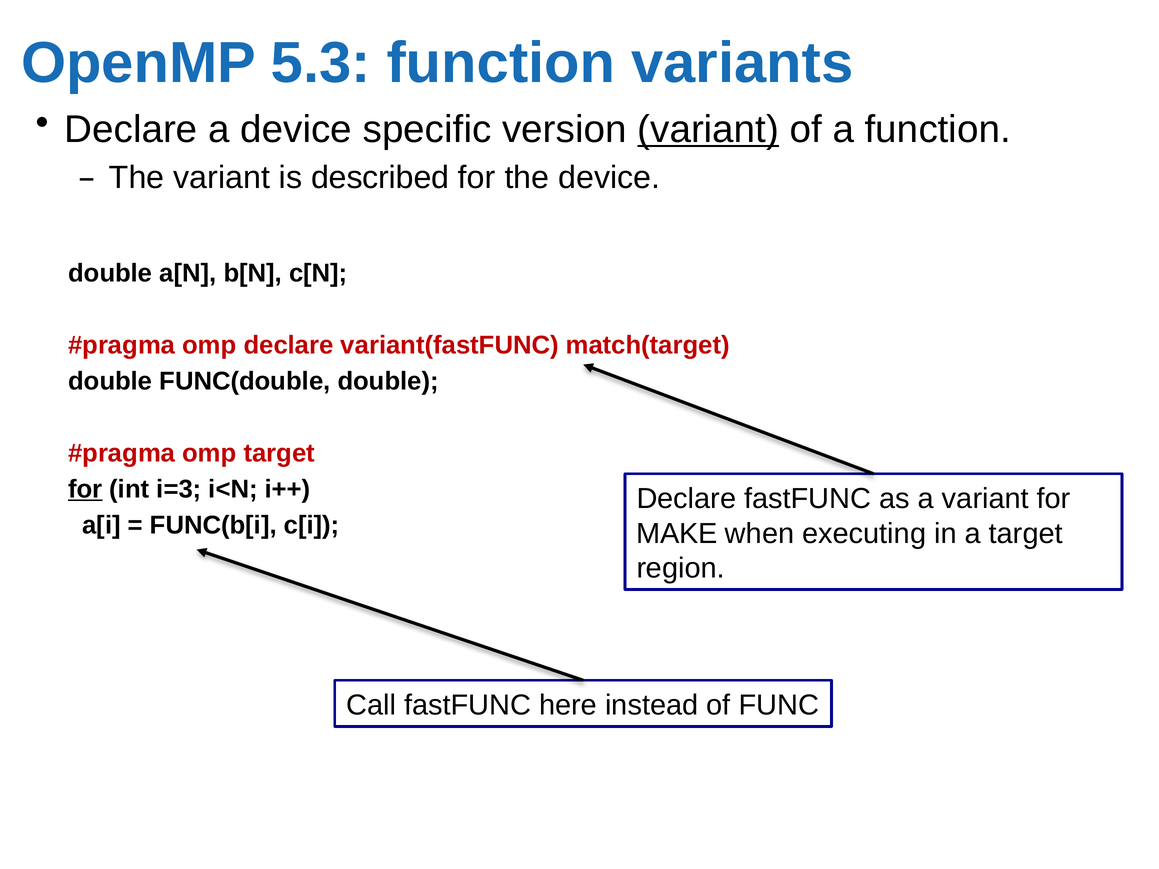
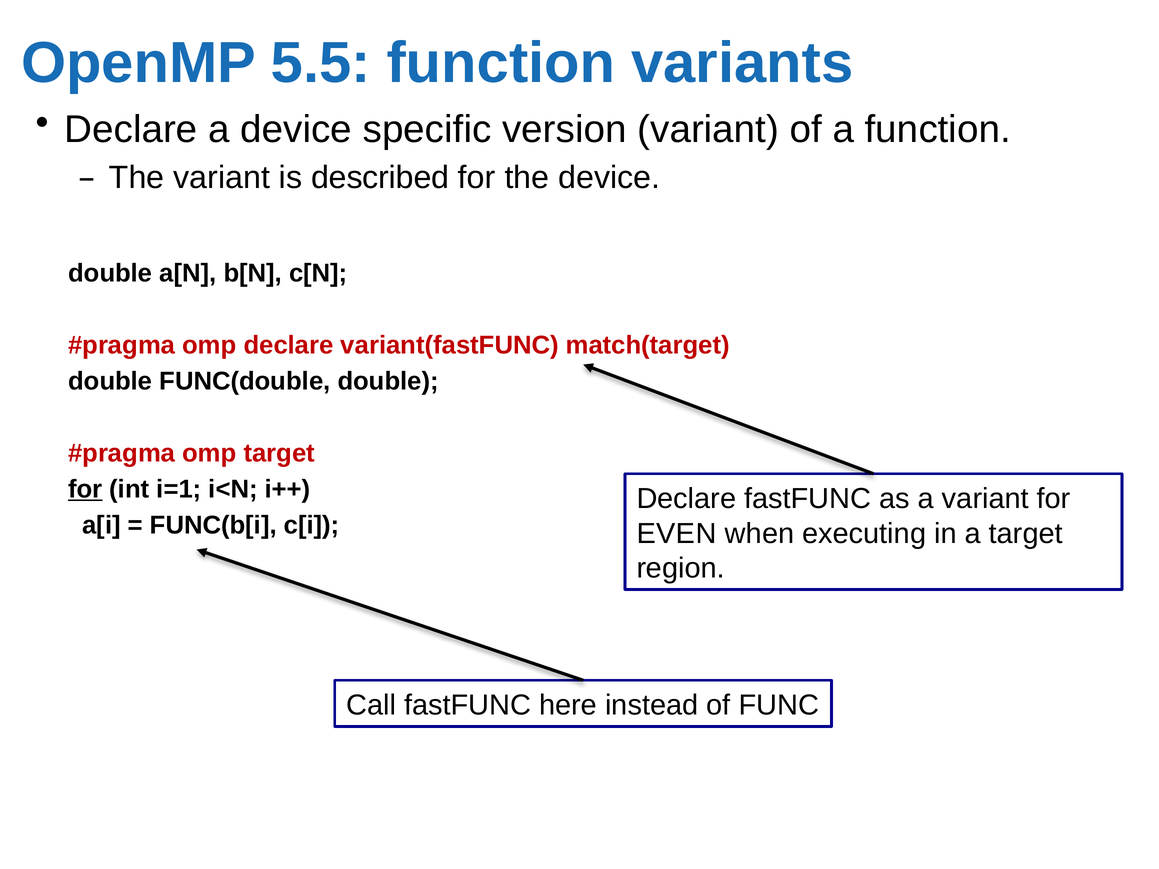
5.3: 5.3 -> 5.5
variant at (708, 129) underline: present -> none
i=3: i=3 -> i=1
MAKE: MAKE -> EVEN
